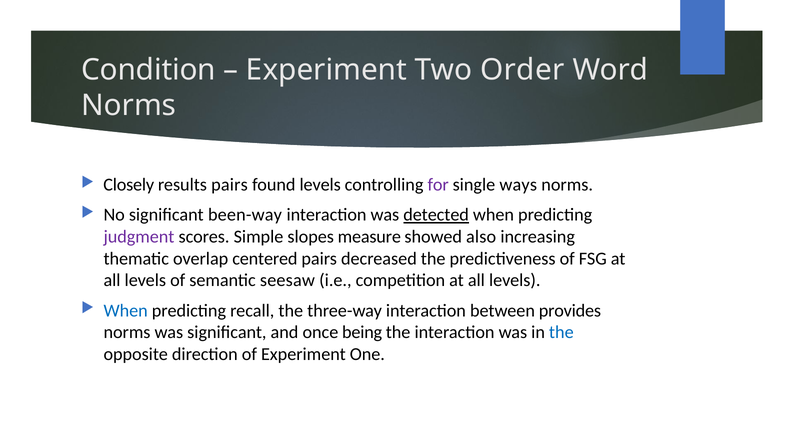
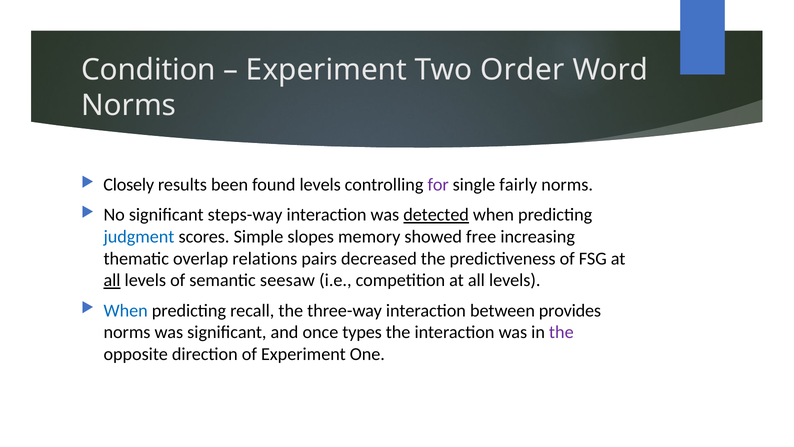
results pairs: pairs -> been
ways: ways -> fairly
been-way: been-way -> steps-way
judgment colour: purple -> blue
measure: measure -> memory
also: also -> free
centered: centered -> relations
all at (112, 280) underline: none -> present
being: being -> types
the at (561, 332) colour: blue -> purple
